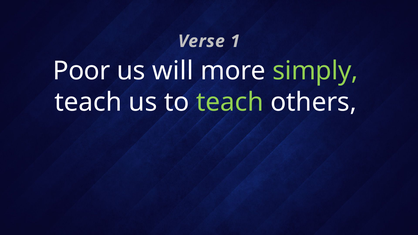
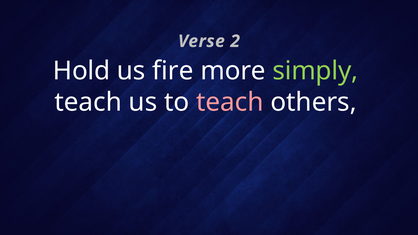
1: 1 -> 2
Poor: Poor -> Hold
will: will -> fire
teach at (230, 102) colour: light green -> pink
